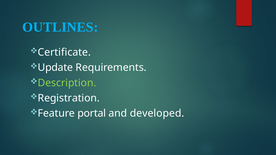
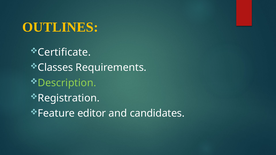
OUTLINES colour: light blue -> yellow
Update: Update -> Classes
portal: portal -> editor
developed: developed -> candidates
